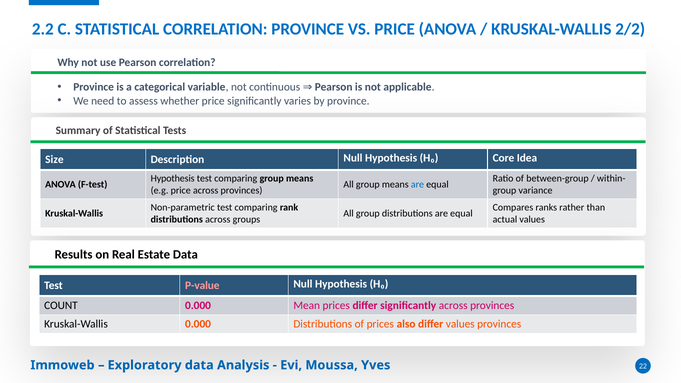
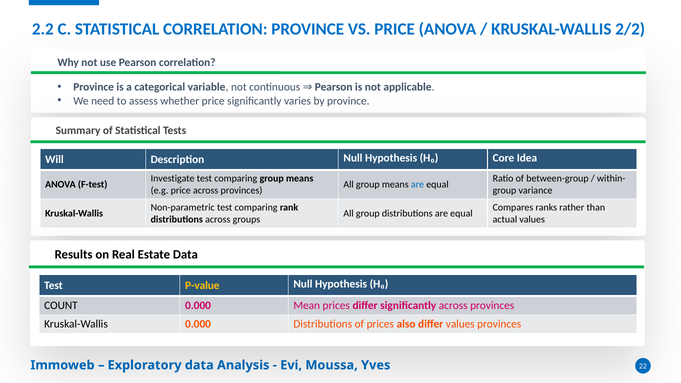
Size: Size -> Will
Hypothesis at (173, 179): Hypothesis -> Investigate
P-value colour: pink -> yellow
